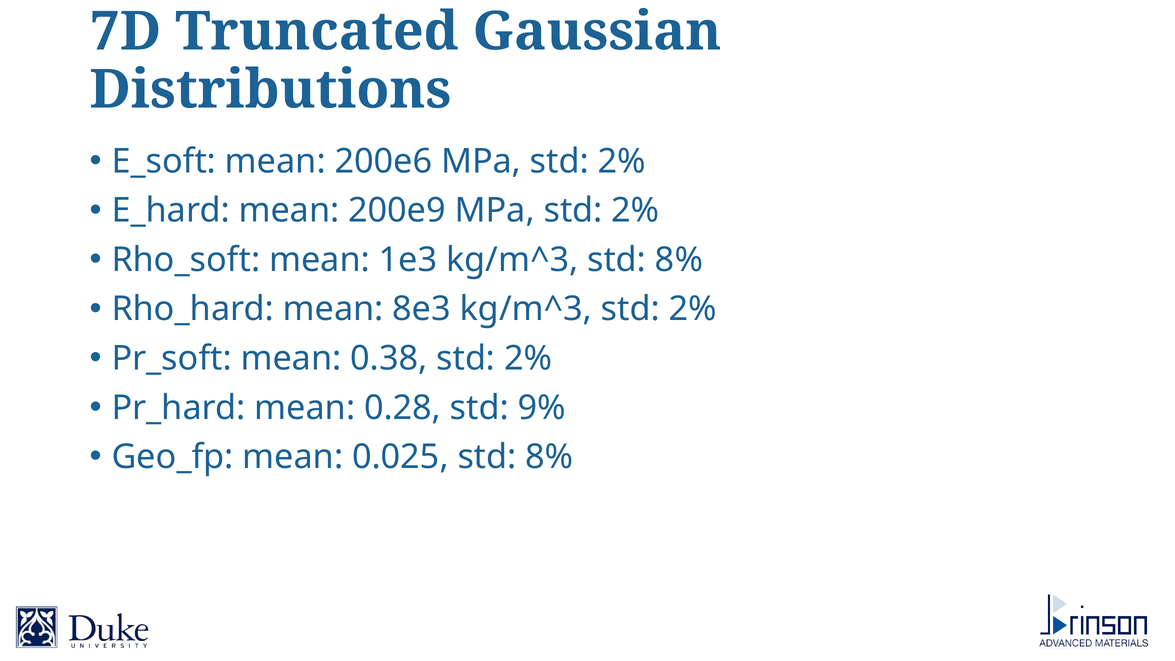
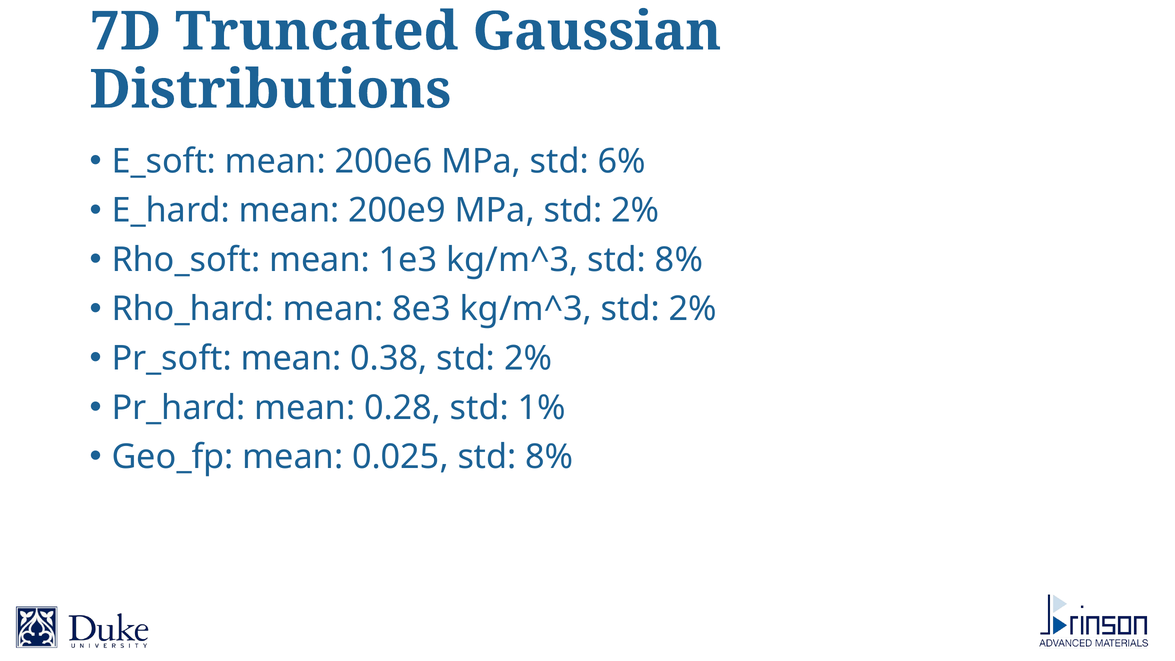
200e6 MPa std 2%: 2% -> 6%
9%: 9% -> 1%
